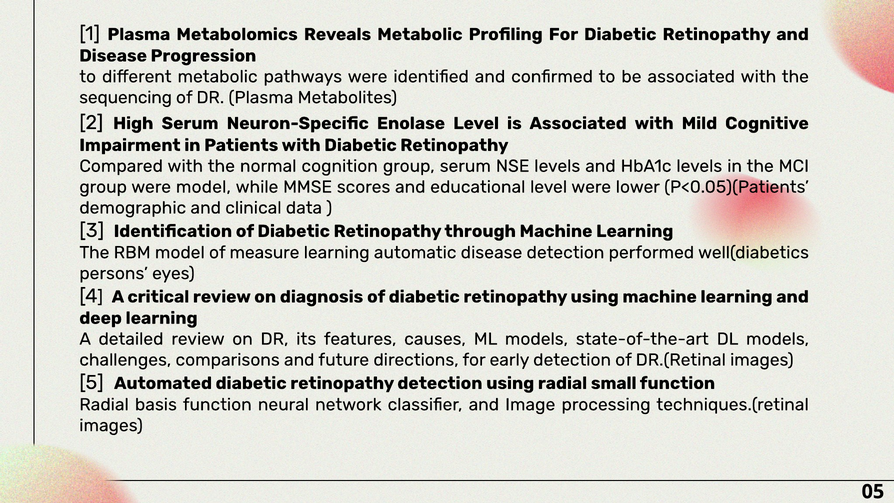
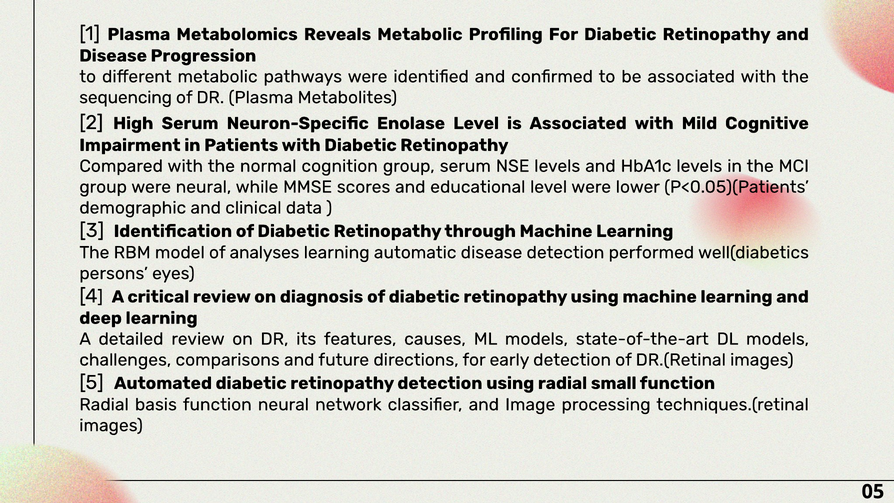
were model: model -> neural
measure: measure -> analyses
